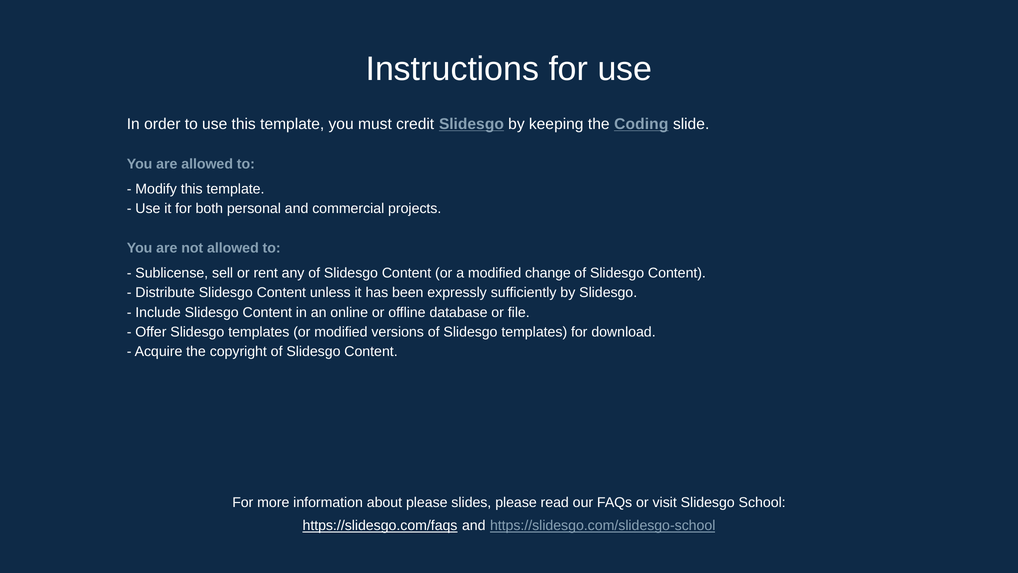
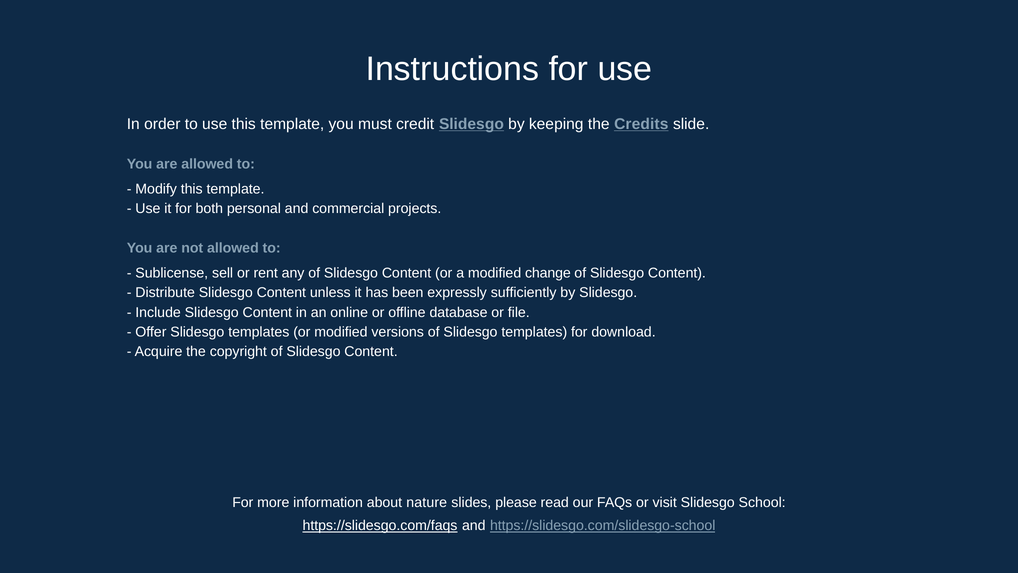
Coding: Coding -> Credits
about please: please -> nature
